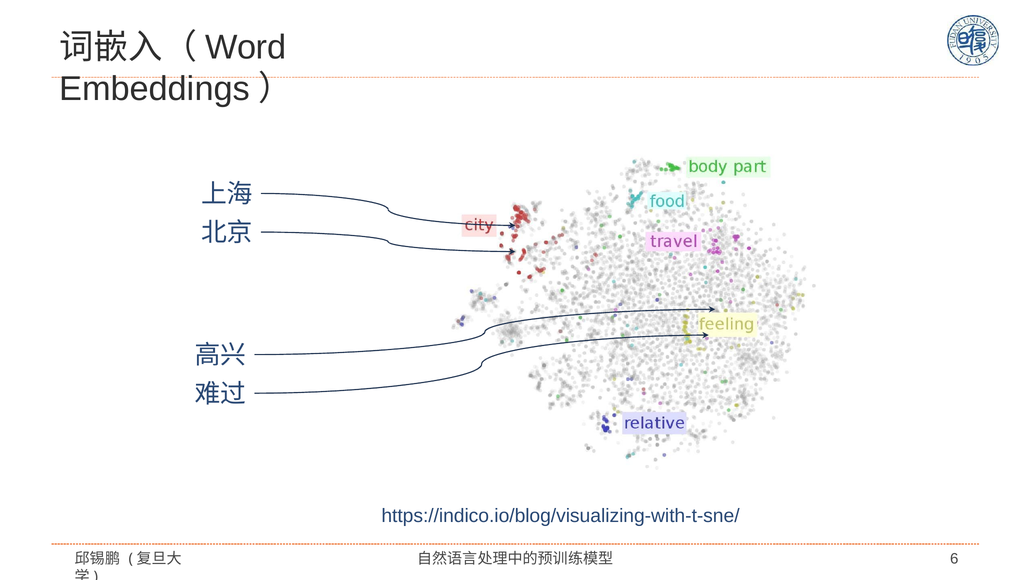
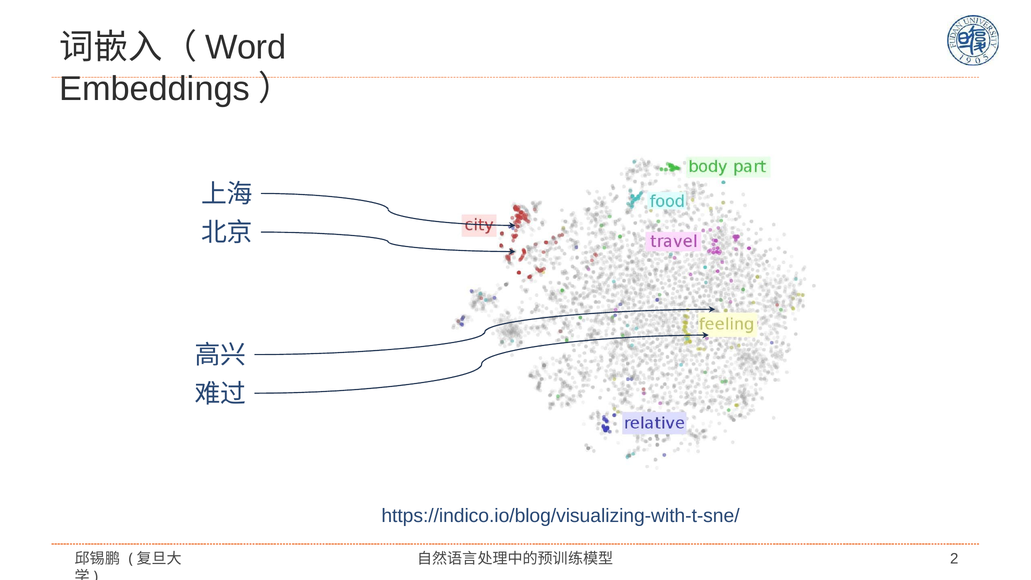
6: 6 -> 2
